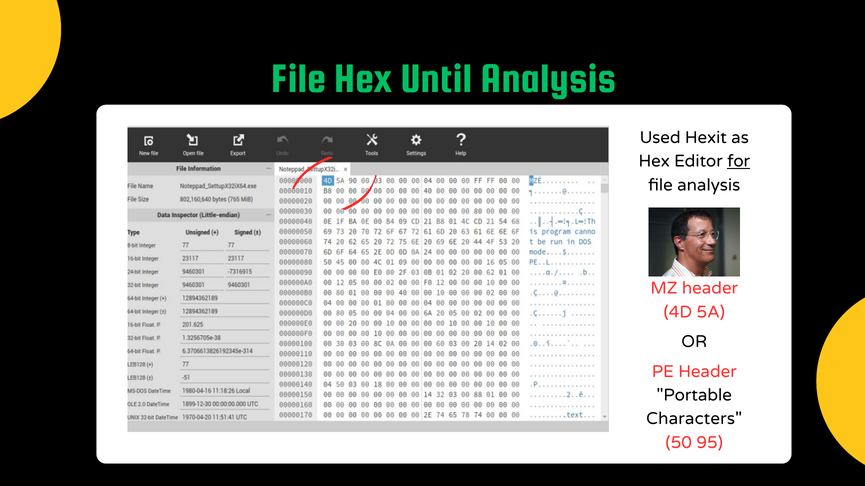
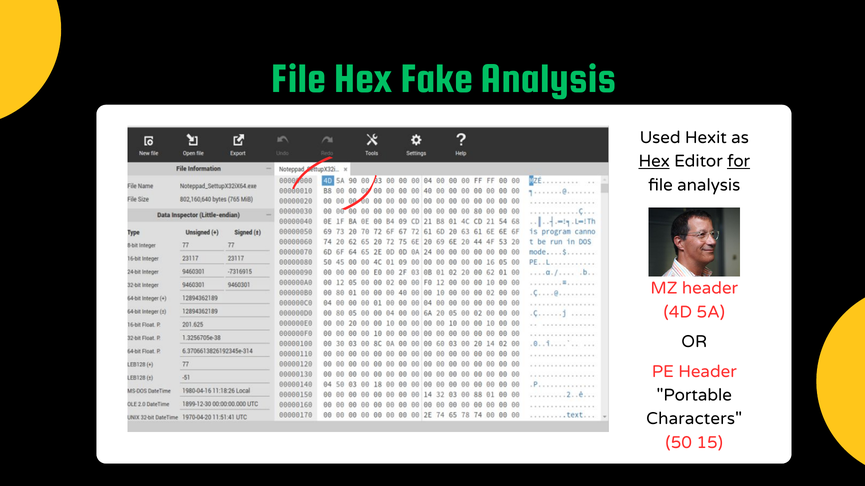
Until: Until -> Fake
Hex at (654, 161) underline: none -> present
95: 95 -> 15
